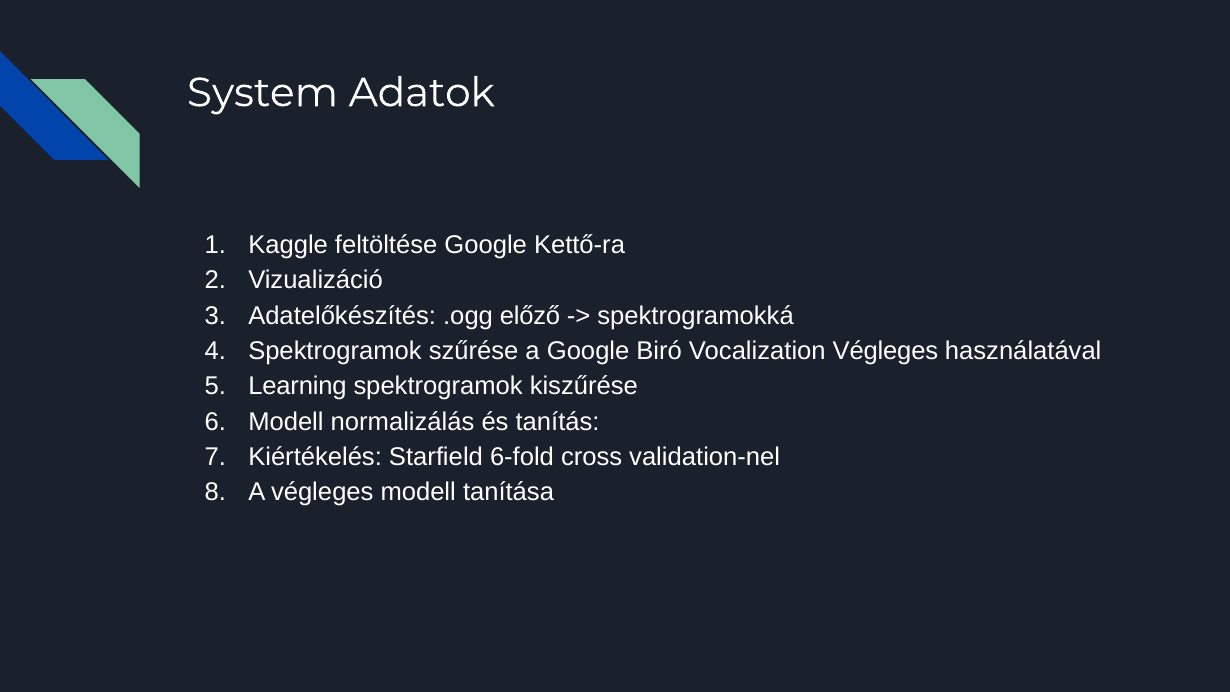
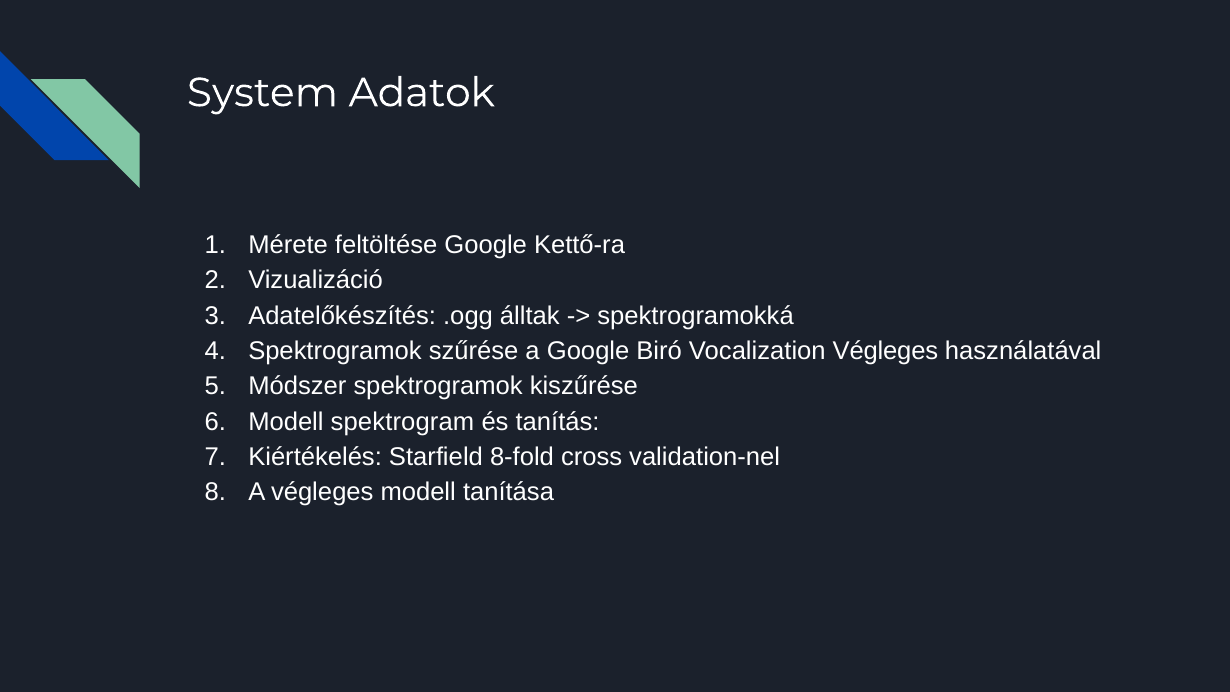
Kaggle: Kaggle -> Mérete
előző: előző -> álltak
Learning: Learning -> Módszer
normalizálás: normalizálás -> spektrogram
6-fold: 6-fold -> 8-fold
